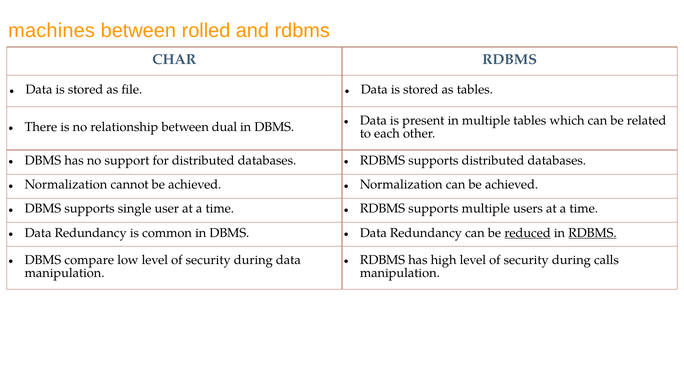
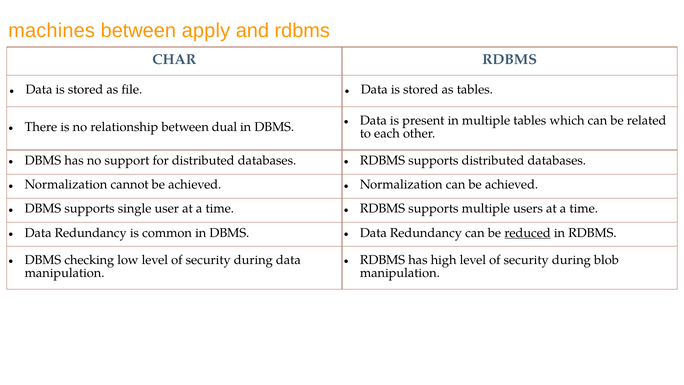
rolled: rolled -> apply
RDBMS at (592, 233) underline: present -> none
compare: compare -> checking
calls: calls -> blob
